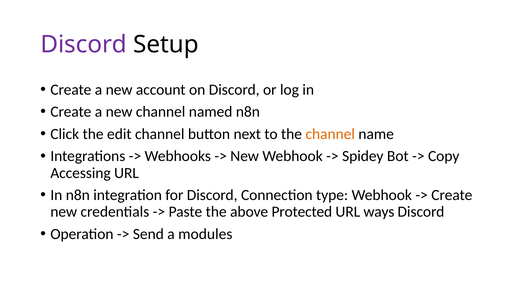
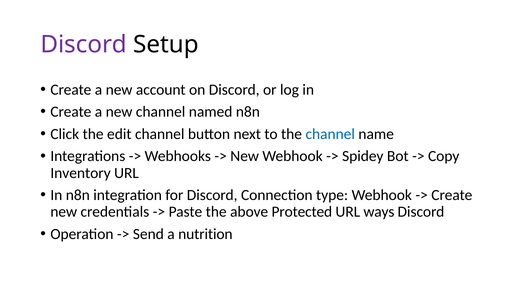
channel at (330, 134) colour: orange -> blue
Accessing: Accessing -> Inventory
modules: modules -> nutrition
